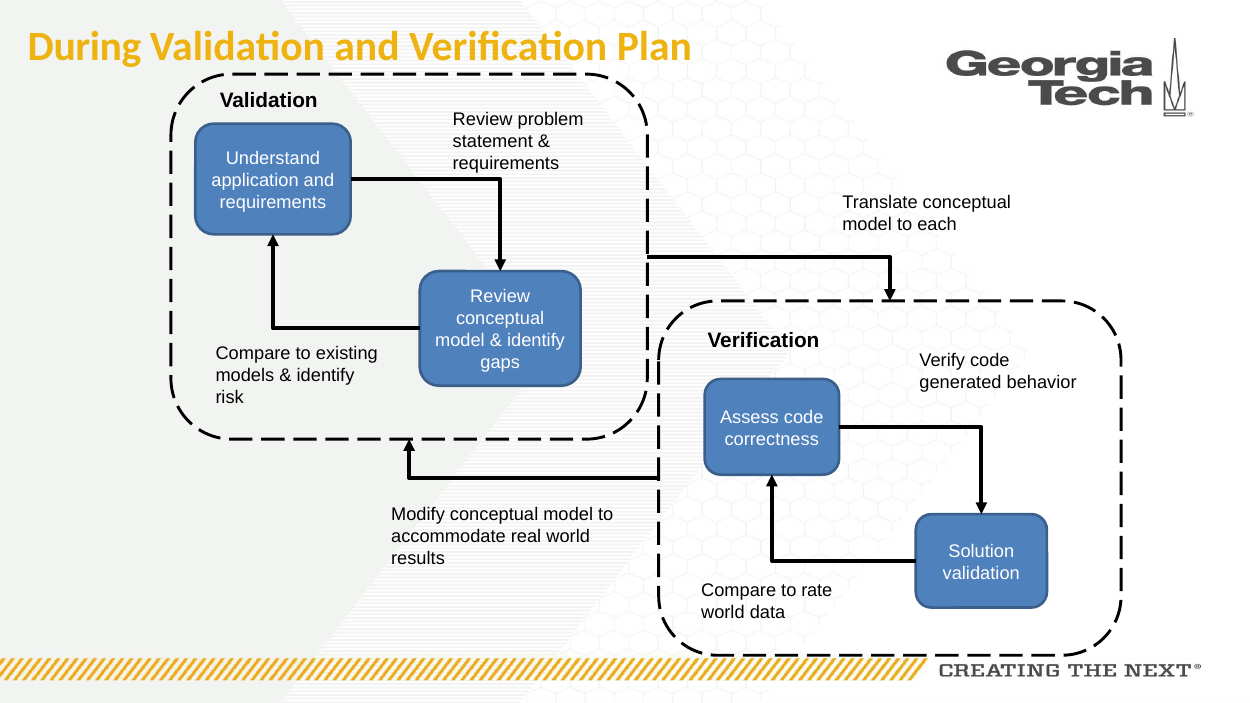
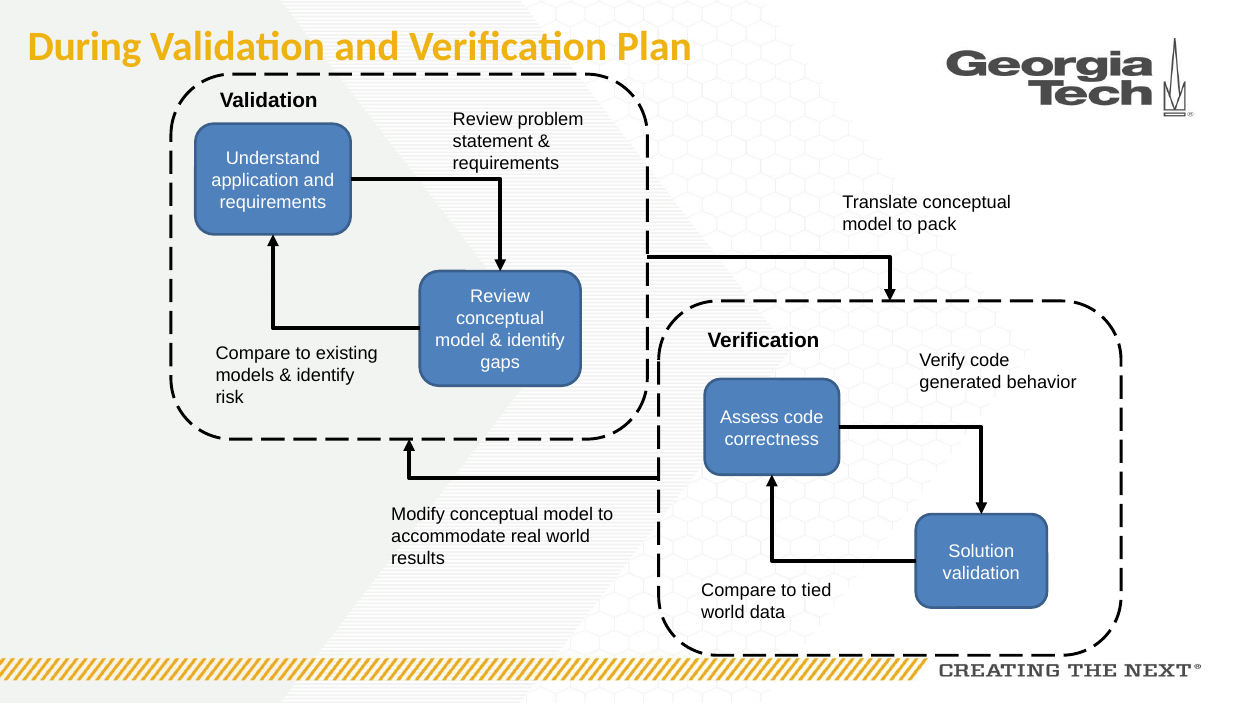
each: each -> pack
rate: rate -> tied
